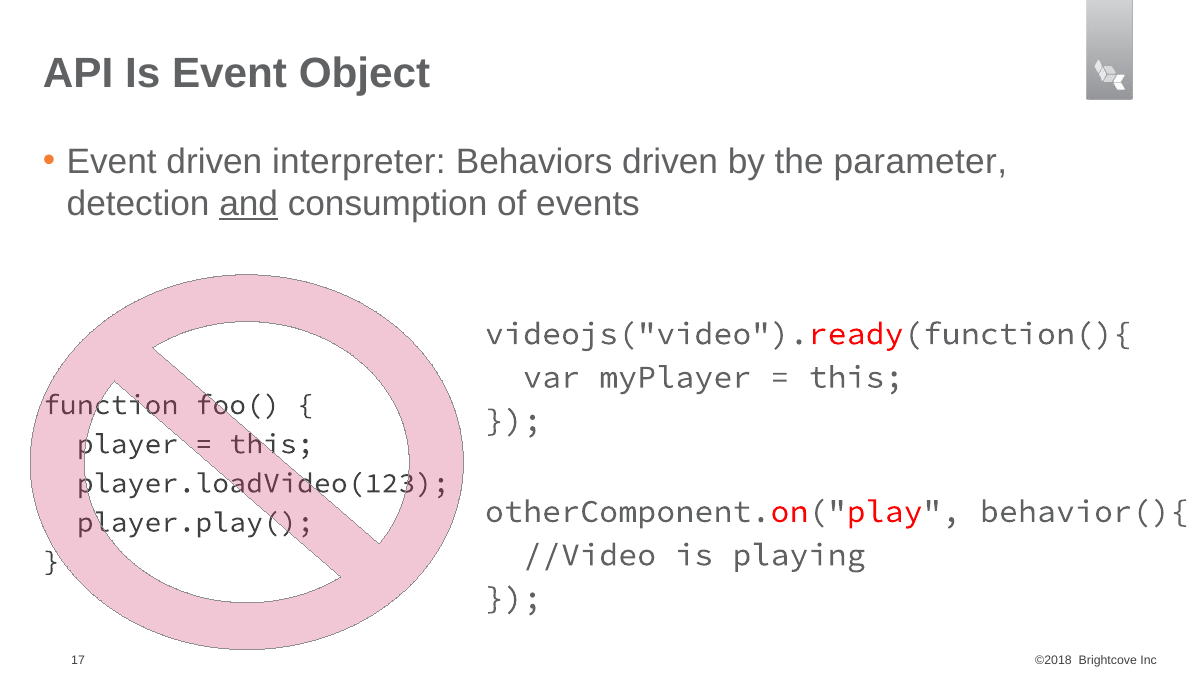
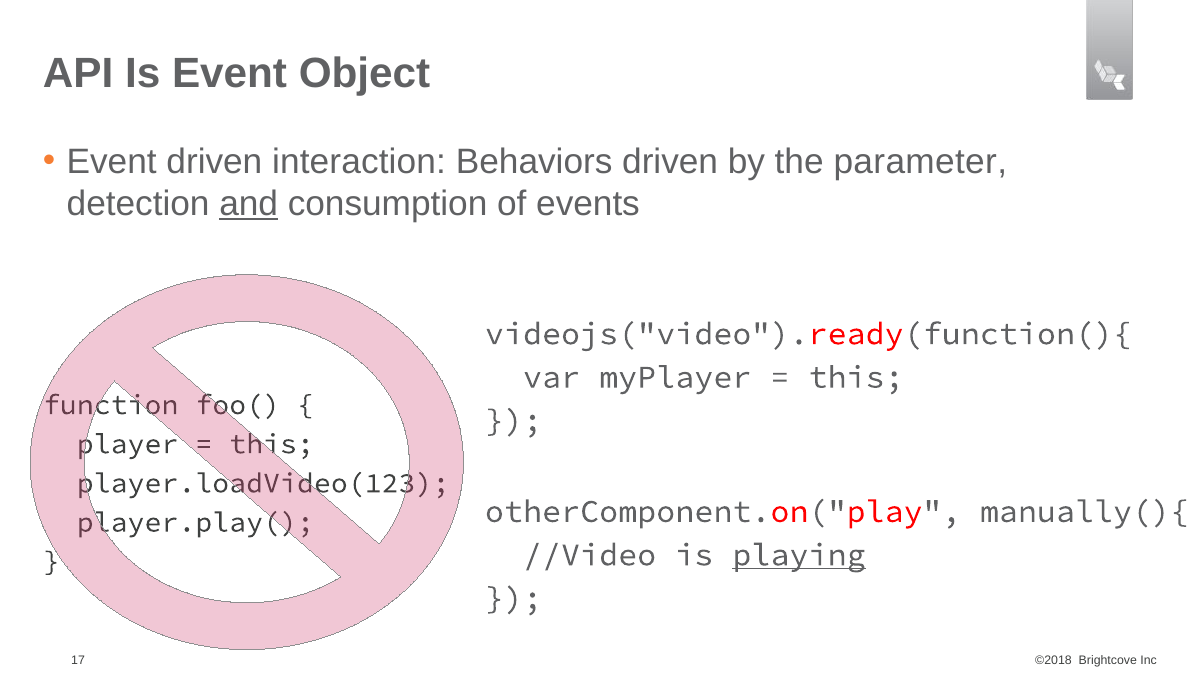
interpreter: interpreter -> interaction
behavior(){: behavior(){ -> manually(){
playing underline: none -> present
